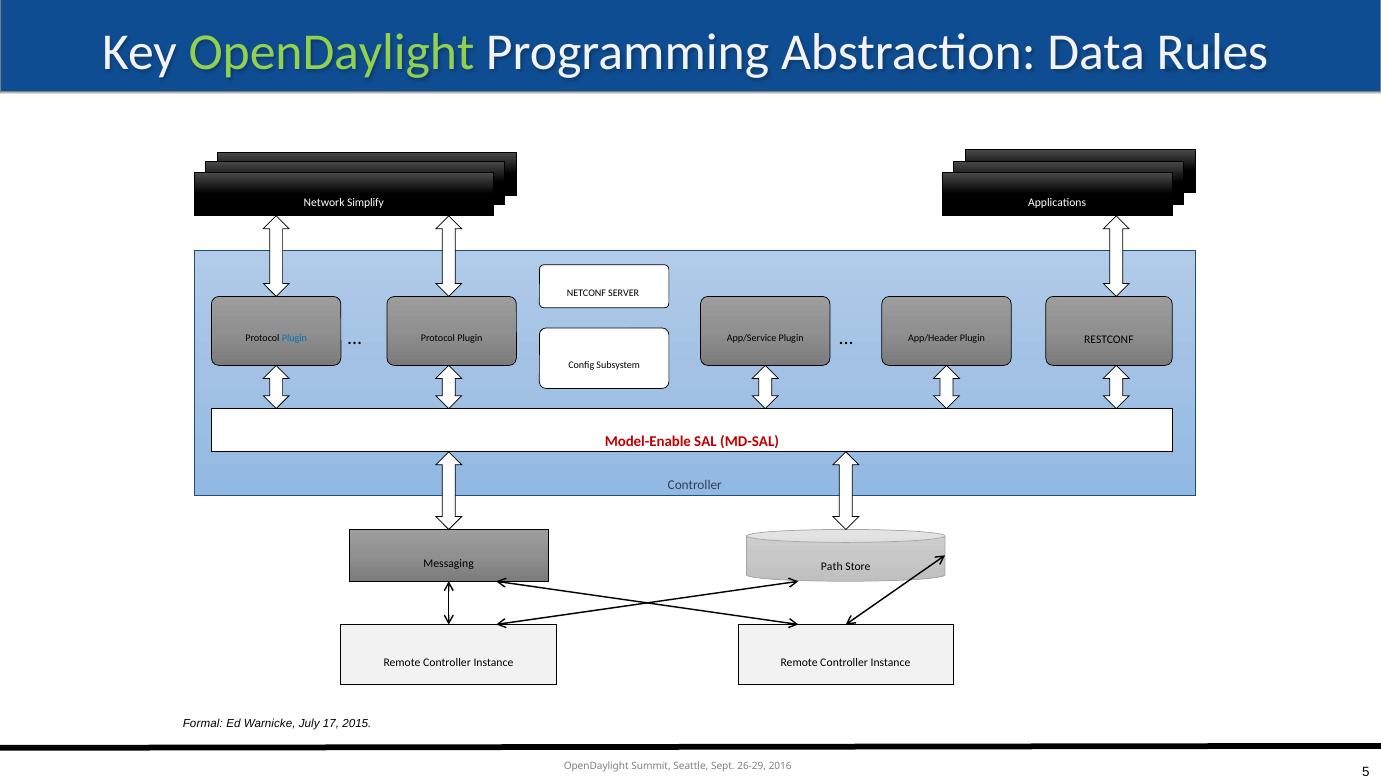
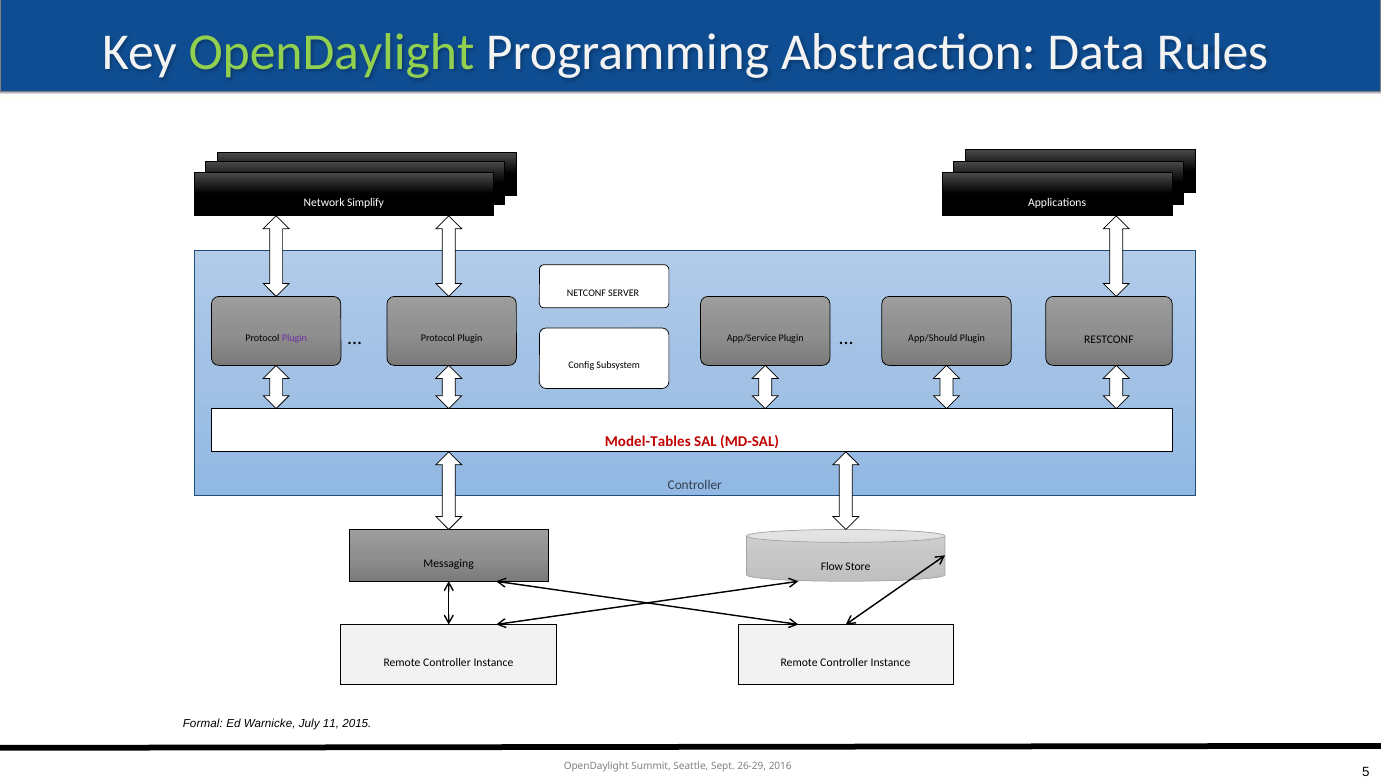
Plugin at (294, 338) colour: blue -> purple
App/Header: App/Header -> App/Should
Model-Enable: Model-Enable -> Model-Tables
Path: Path -> Flow
17: 17 -> 11
